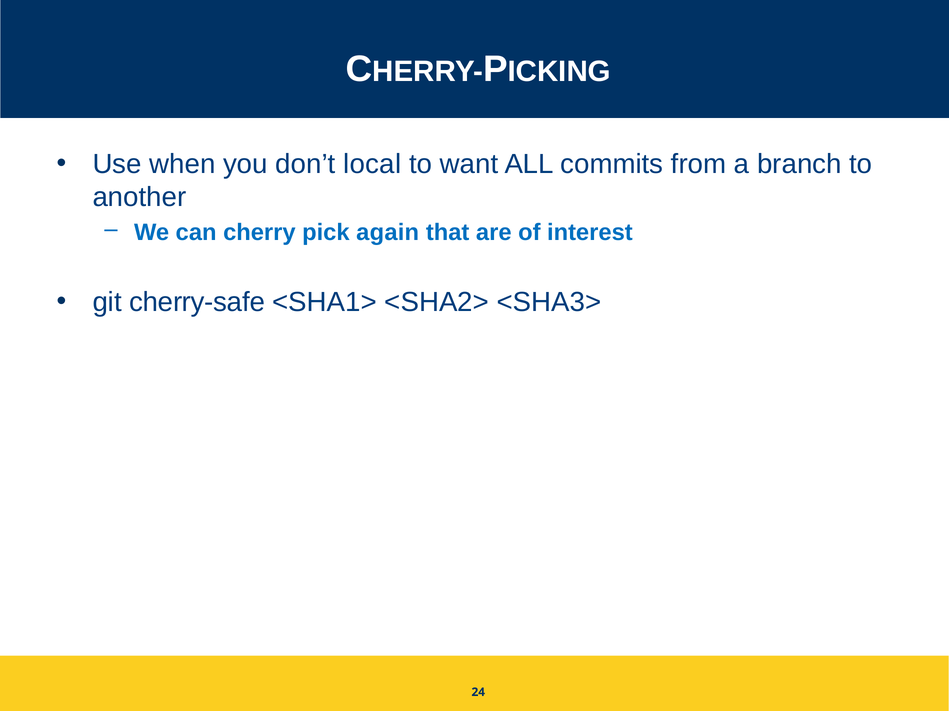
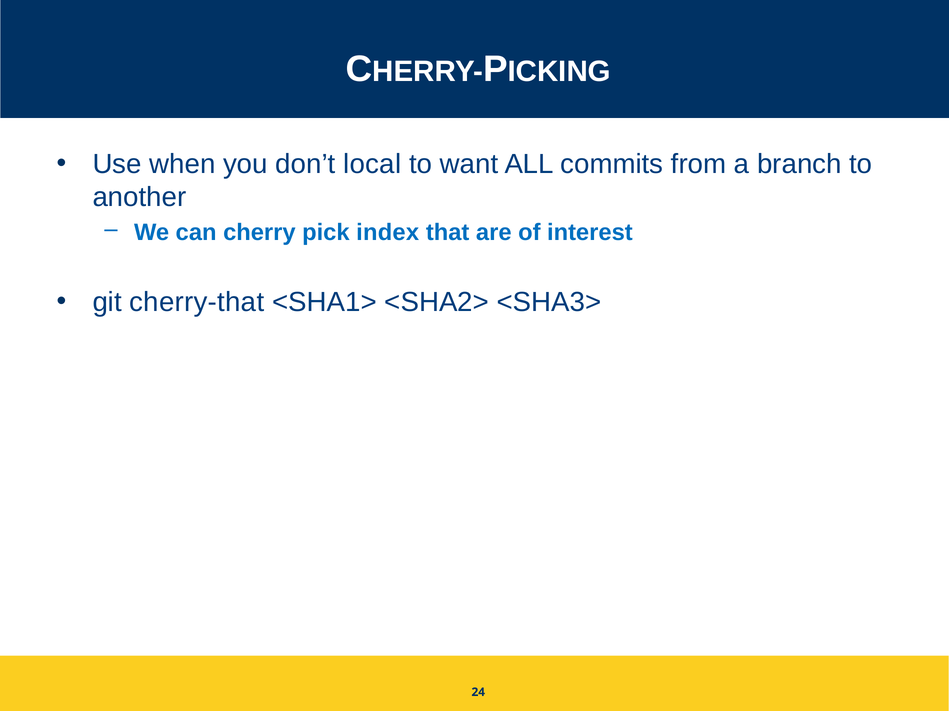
again: again -> index
cherry-safe: cherry-safe -> cherry-that
